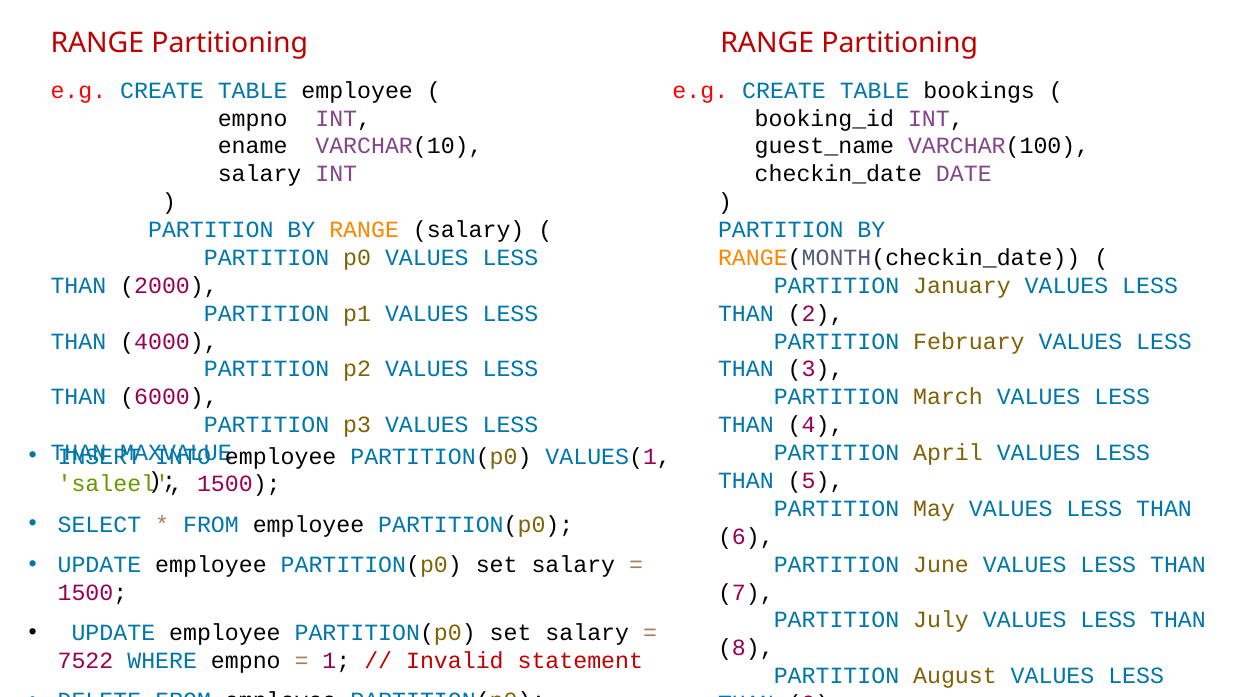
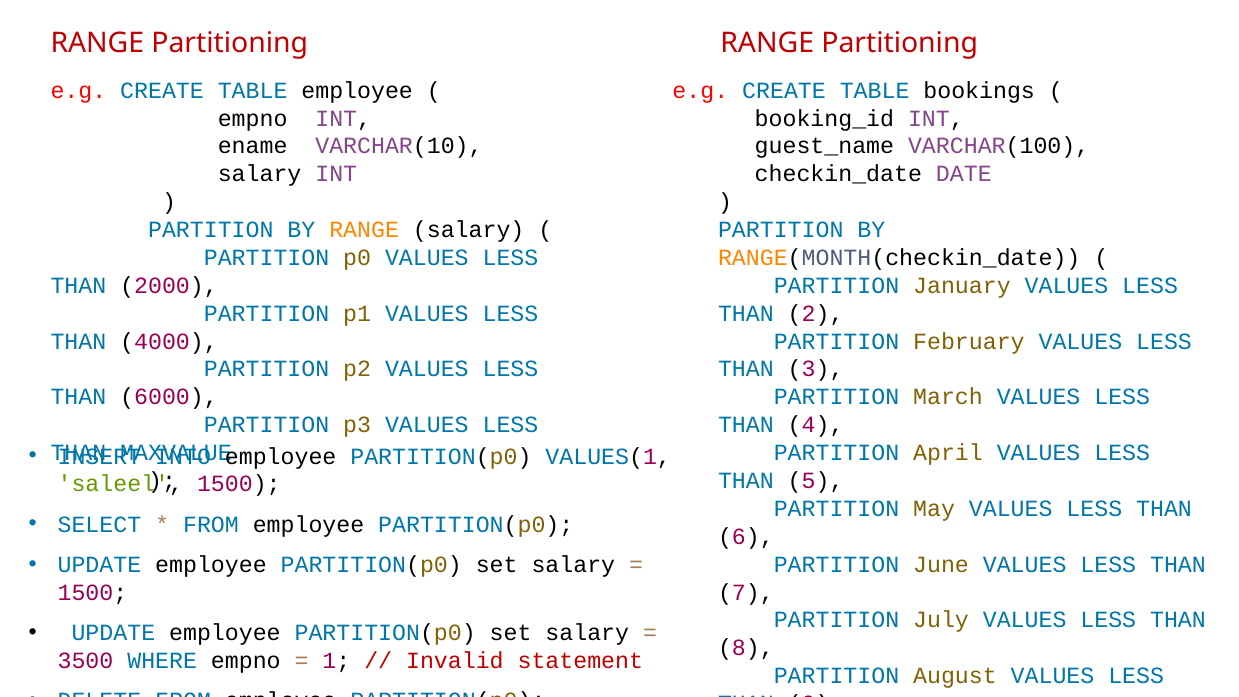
7522: 7522 -> 3500
